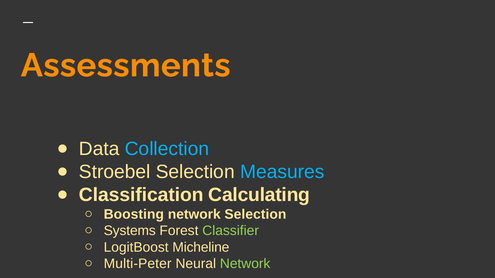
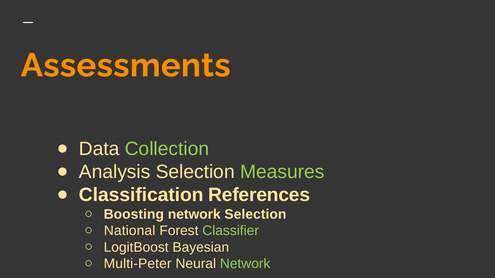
Collection colour: light blue -> light green
Stroebel: Stroebel -> Analysis
Measures colour: light blue -> light green
Calculating: Calculating -> References
Systems: Systems -> National
Micheline: Micheline -> Bayesian
